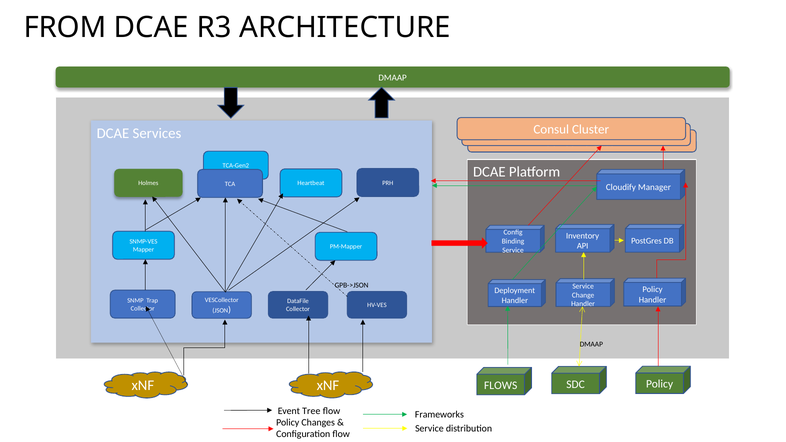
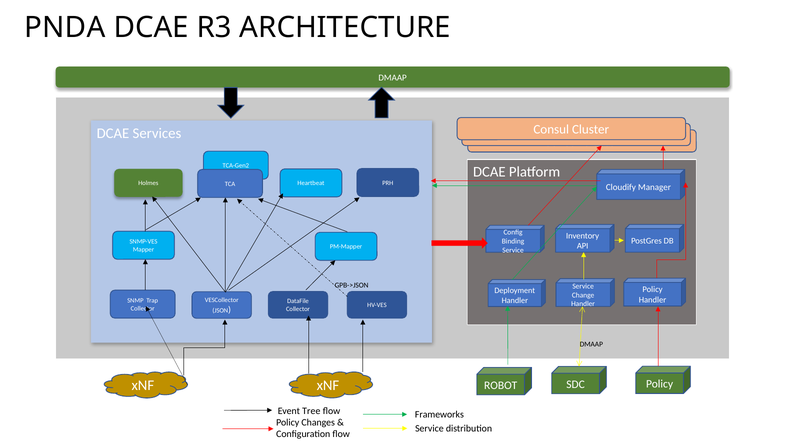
FROM: FROM -> PNDA
FLOWS: FLOWS -> ROBOT
